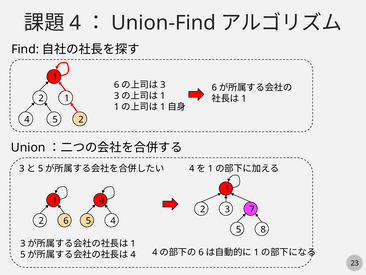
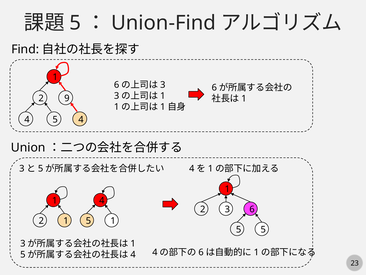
4 at (75, 23): 4 -> 5
1 at (67, 98): 1 -> 9
5 2: 2 -> 4
7: 7 -> 6
2 6: 6 -> 1
5 4: 4 -> 1
5 8: 8 -> 5
